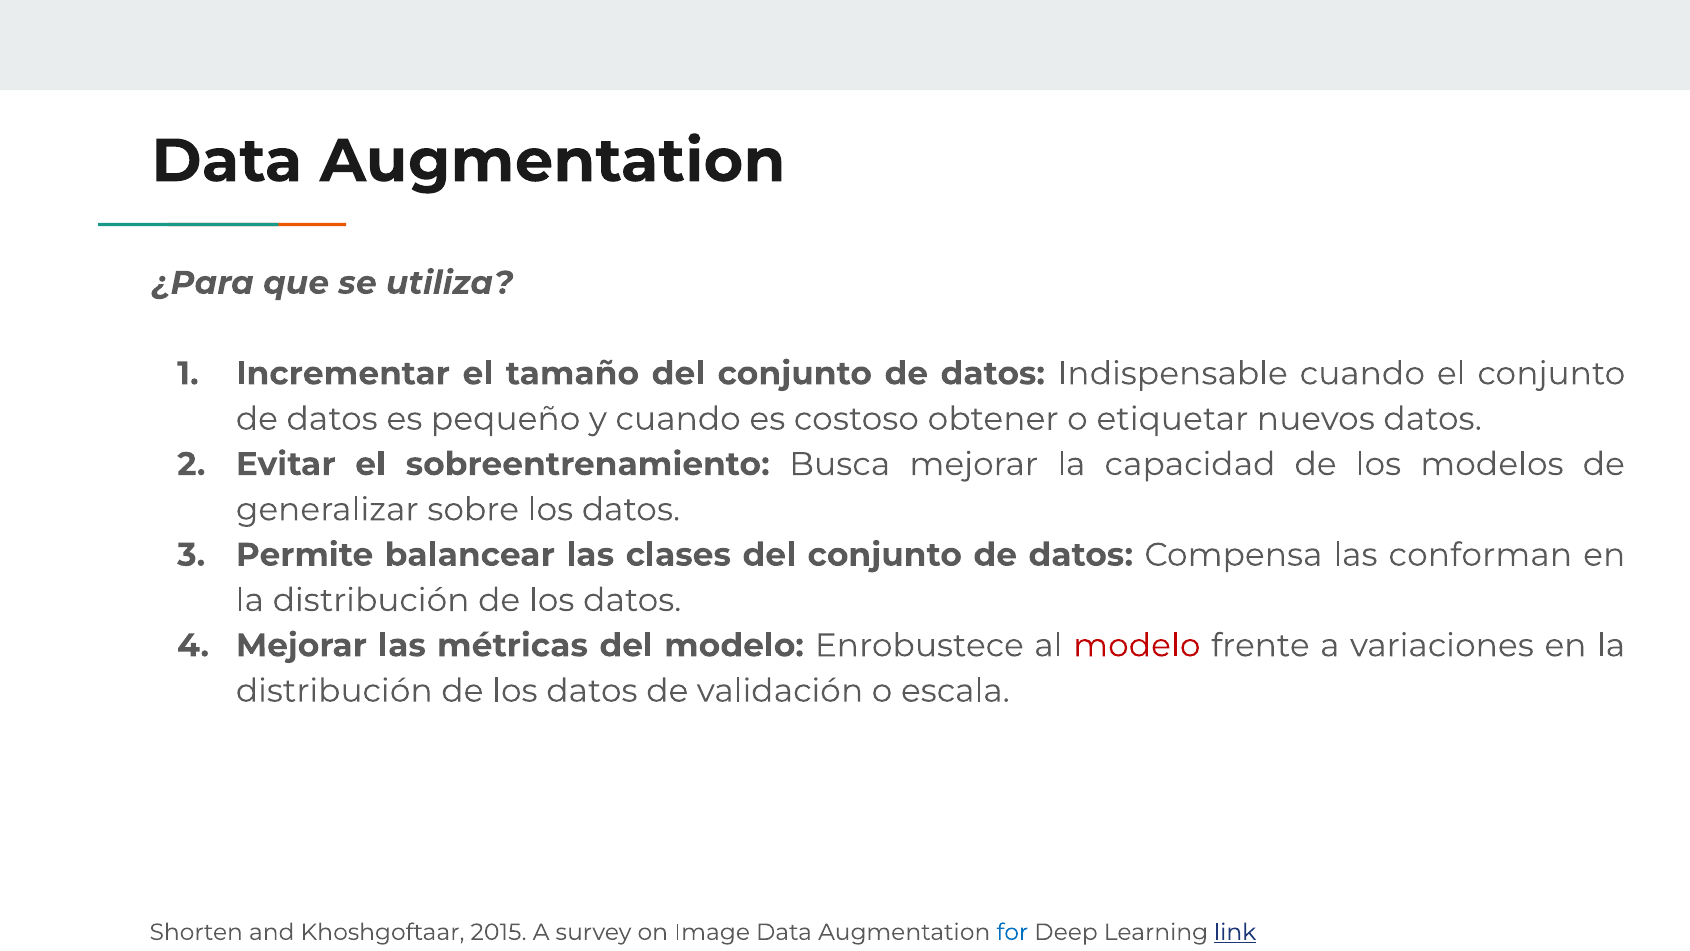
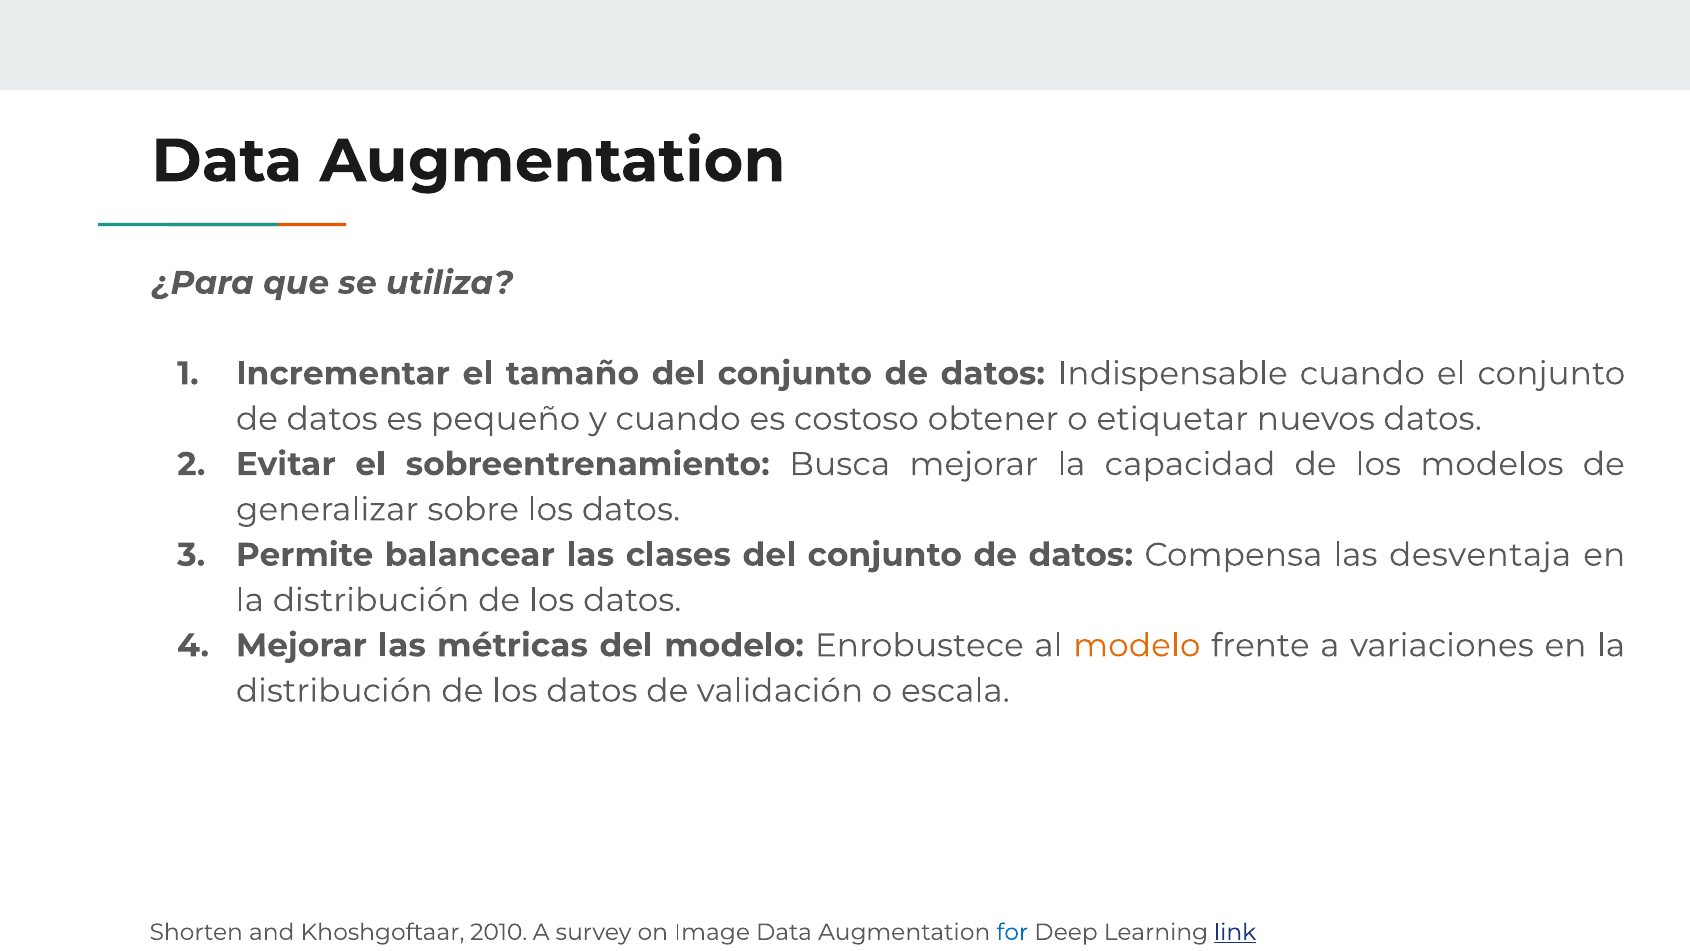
conforman: conforman -> desventaja
modelo at (1137, 645) colour: red -> orange
2015: 2015 -> 2010
